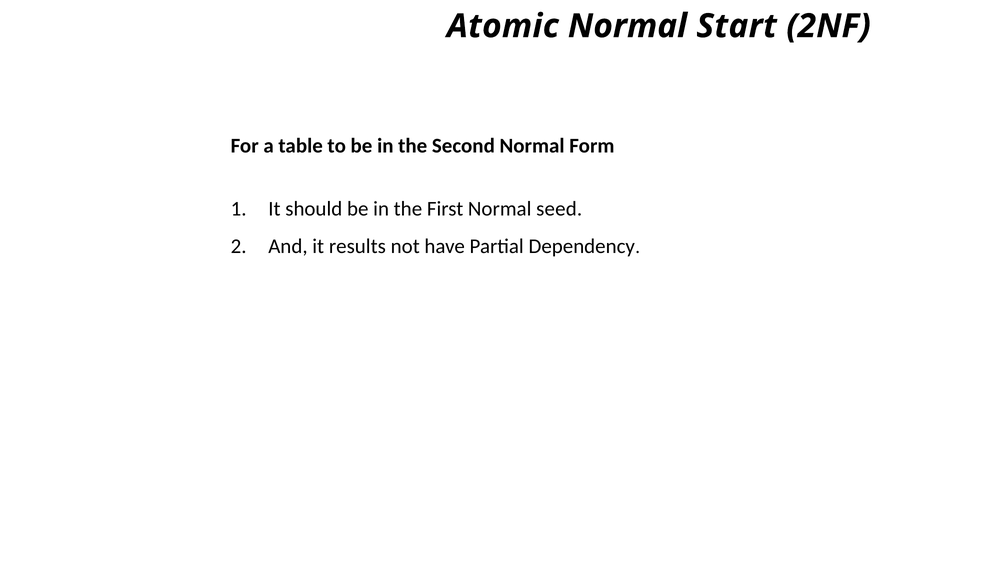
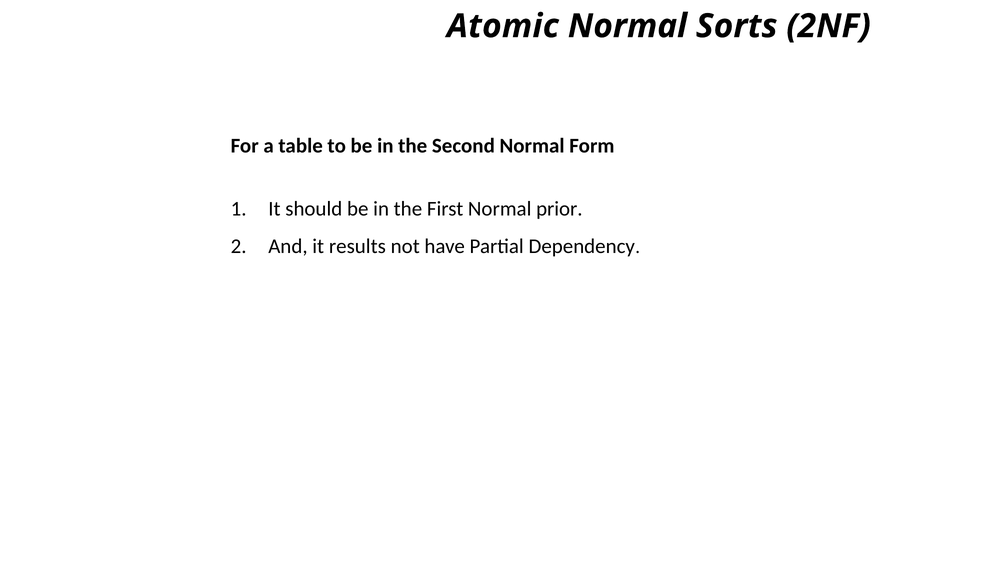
Start: Start -> Sorts
seed: seed -> prior
